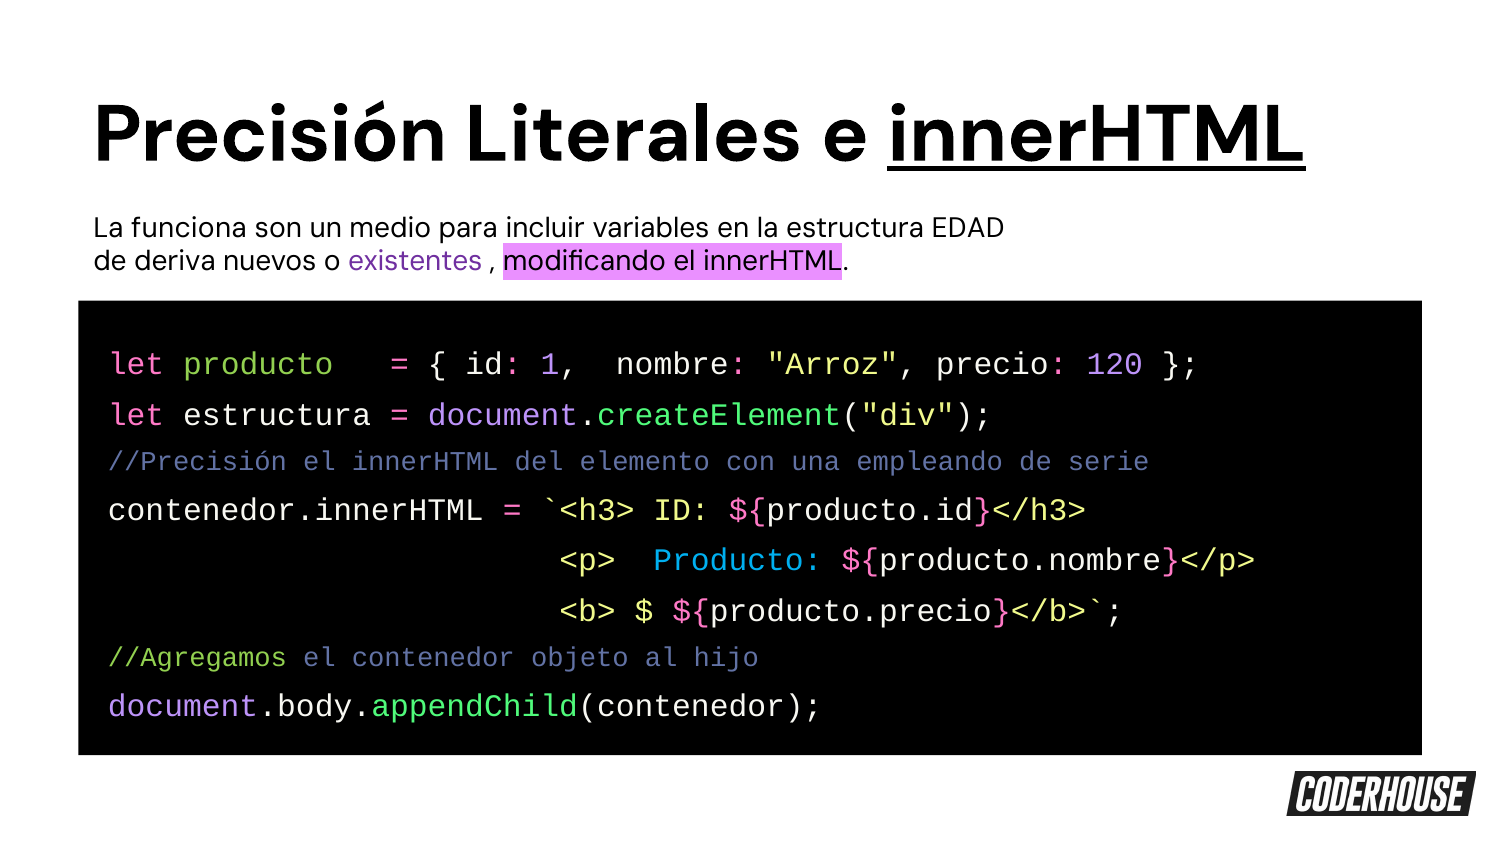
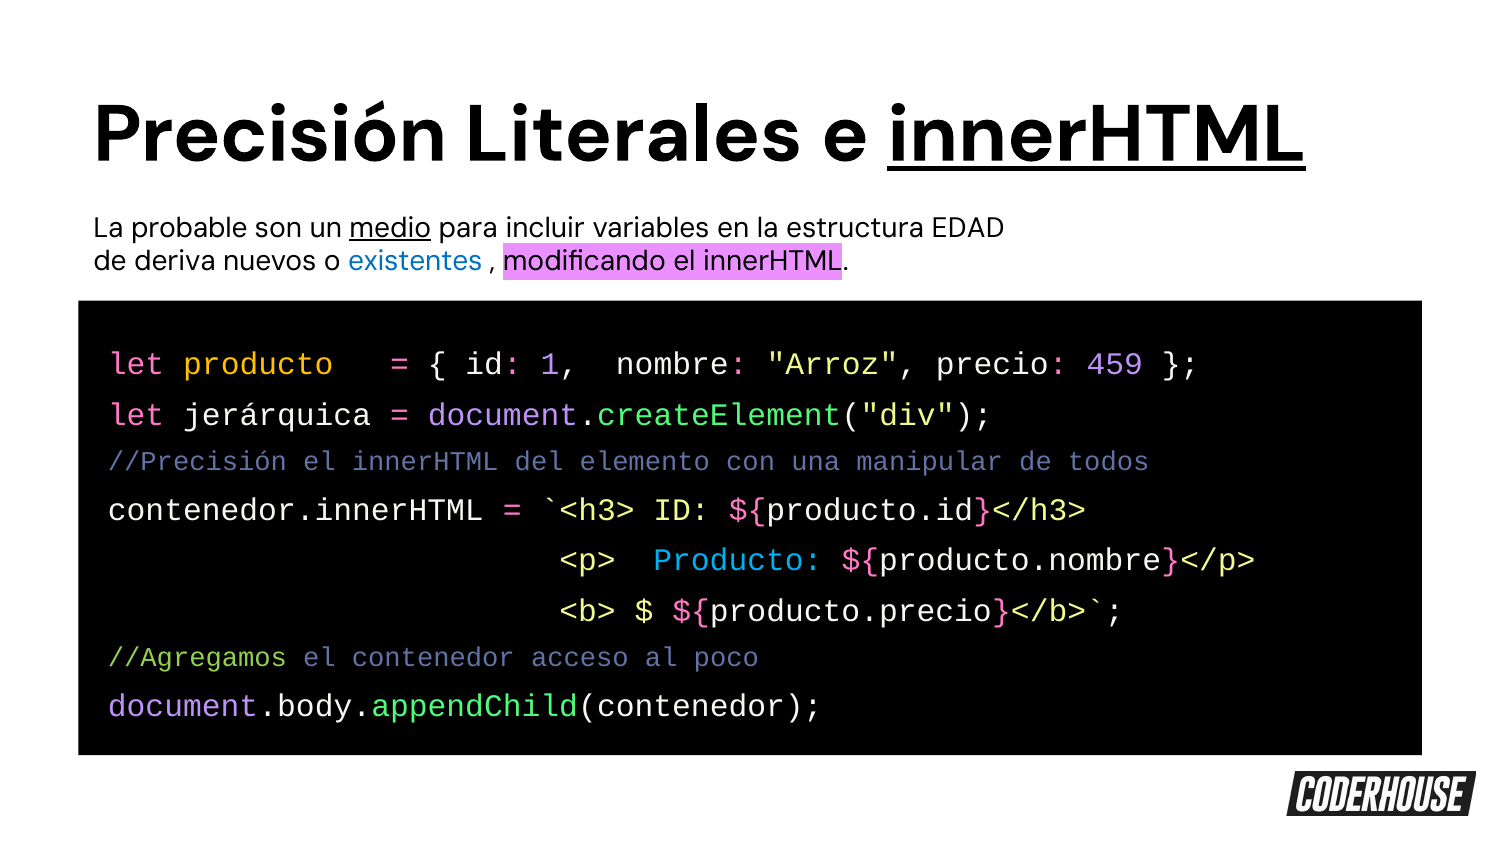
funciona: funciona -> probable
medio underline: none -> present
existentes colour: purple -> blue
producto at (258, 365) colour: light green -> yellow
120: 120 -> 459
let estructura: estructura -> jerárquica
empleando: empleando -> manipular
serie: serie -> todos
objeto: objeto -> acceso
hijo: hijo -> poco
